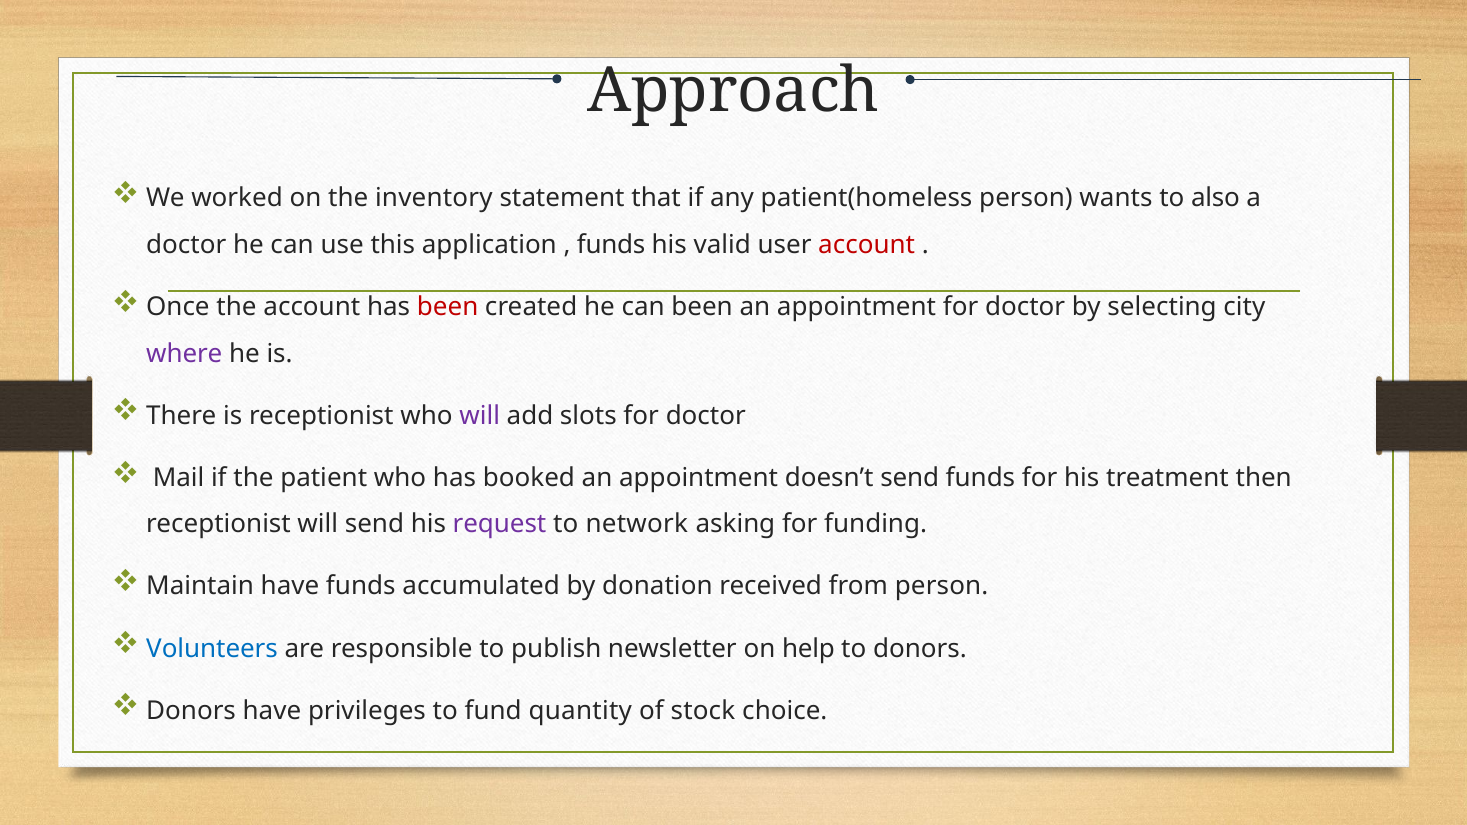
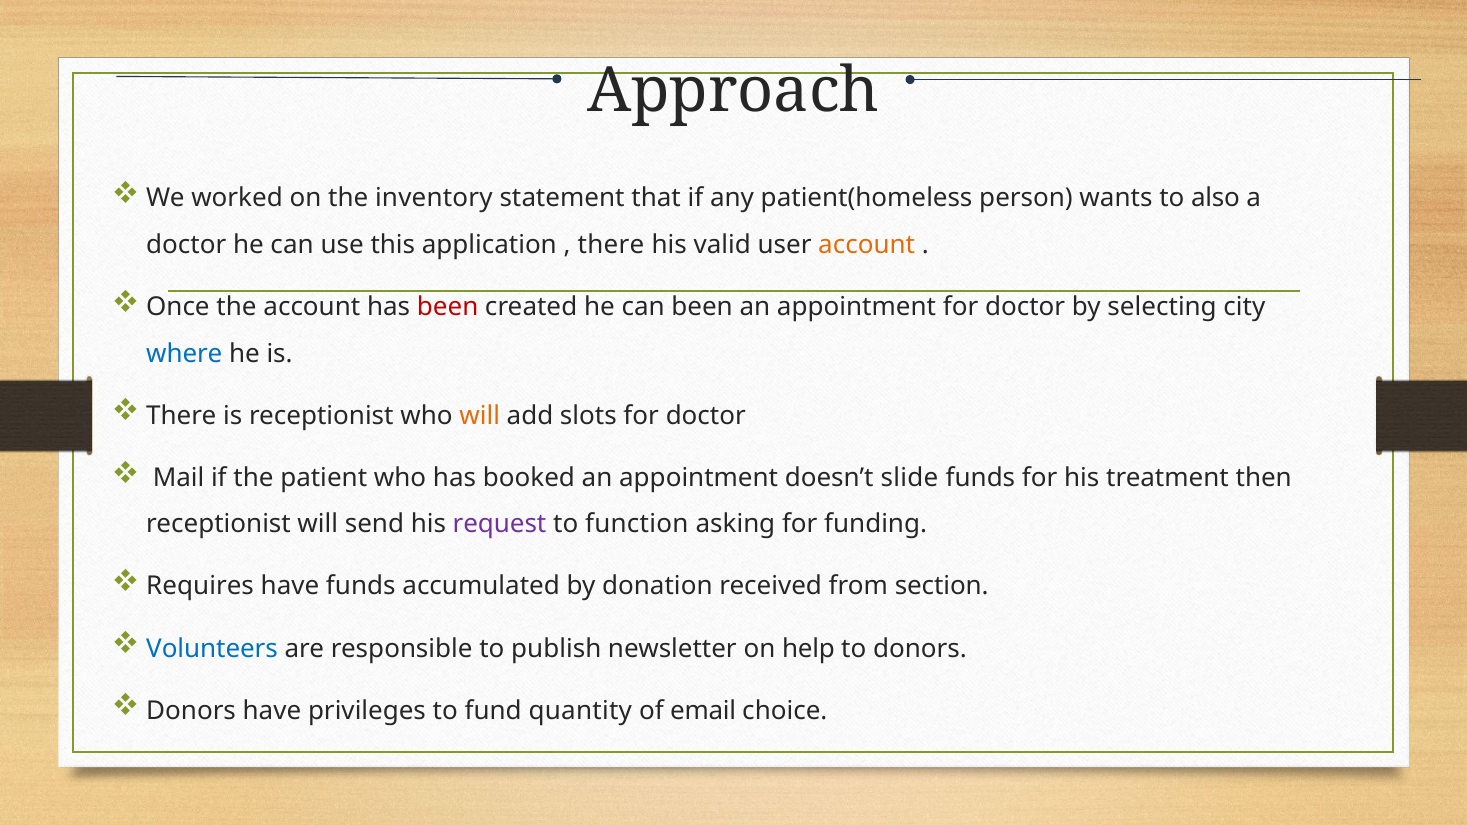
funds at (611, 245): funds -> there
account at (867, 245) colour: red -> orange
where colour: purple -> blue
will at (480, 416) colour: purple -> orange
doesn’t send: send -> slide
network: network -> function
Maintain: Maintain -> Requires
from person: person -> section
stock: stock -> email
